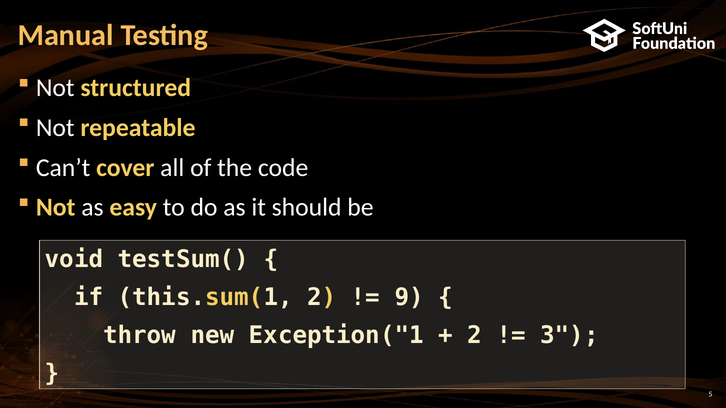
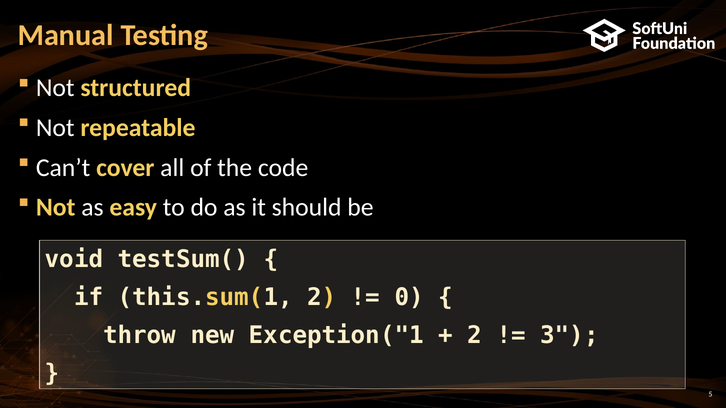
9: 9 -> 0
